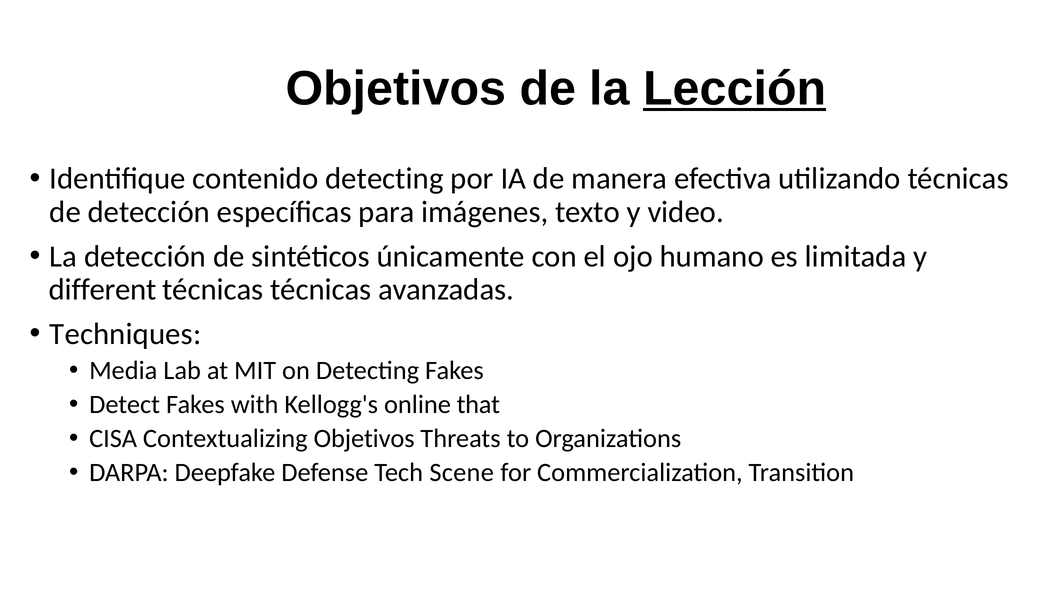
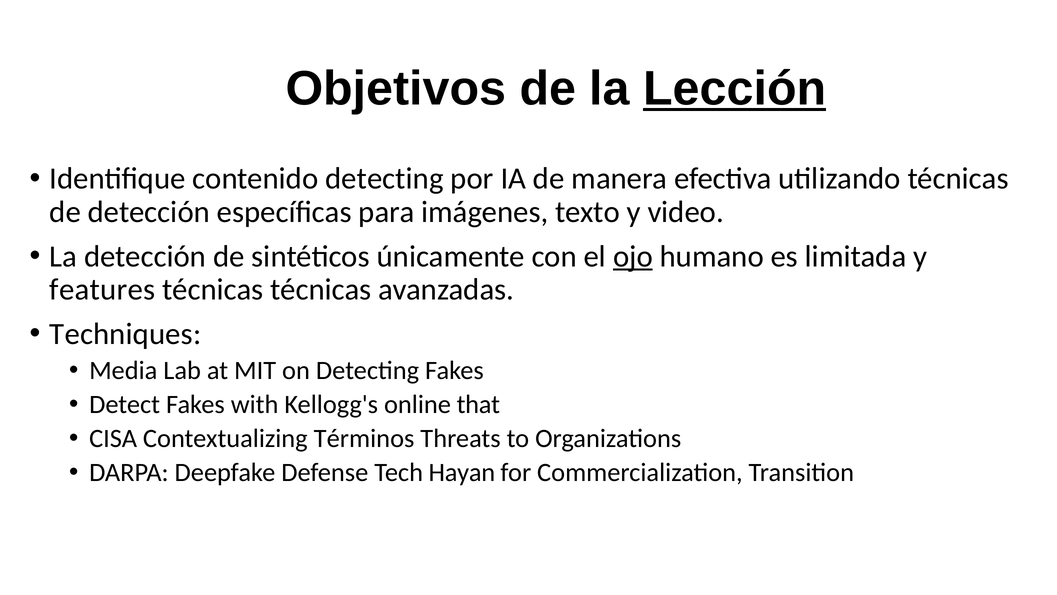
ojo underline: none -> present
different: different -> features
Contextualizing Objetivos: Objetivos -> Términos
Scene: Scene -> Hayan
